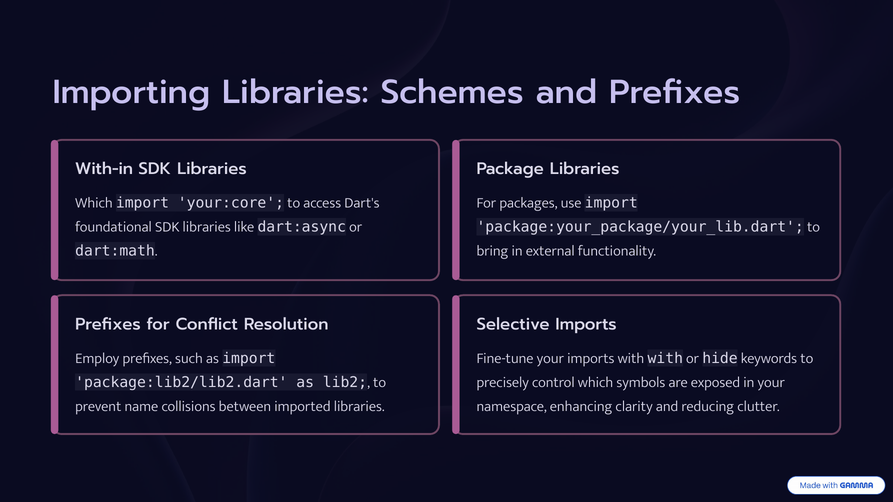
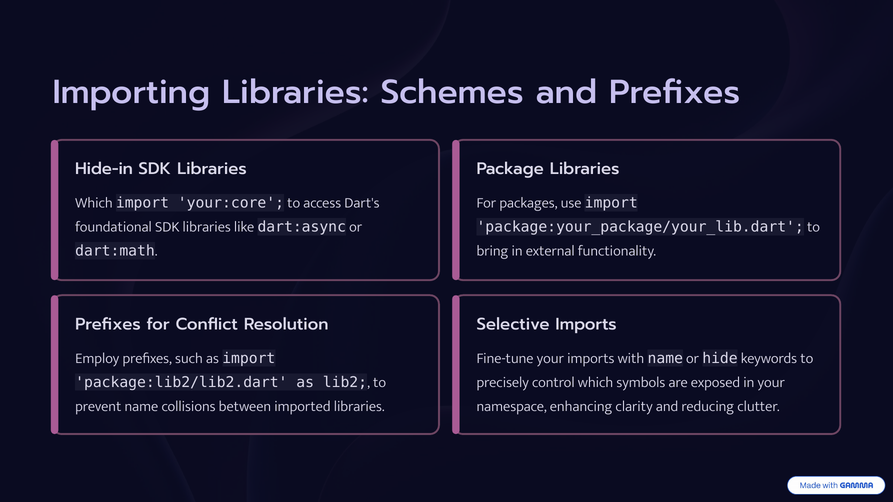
With-in: With-in -> Hide-in
with with: with -> name
